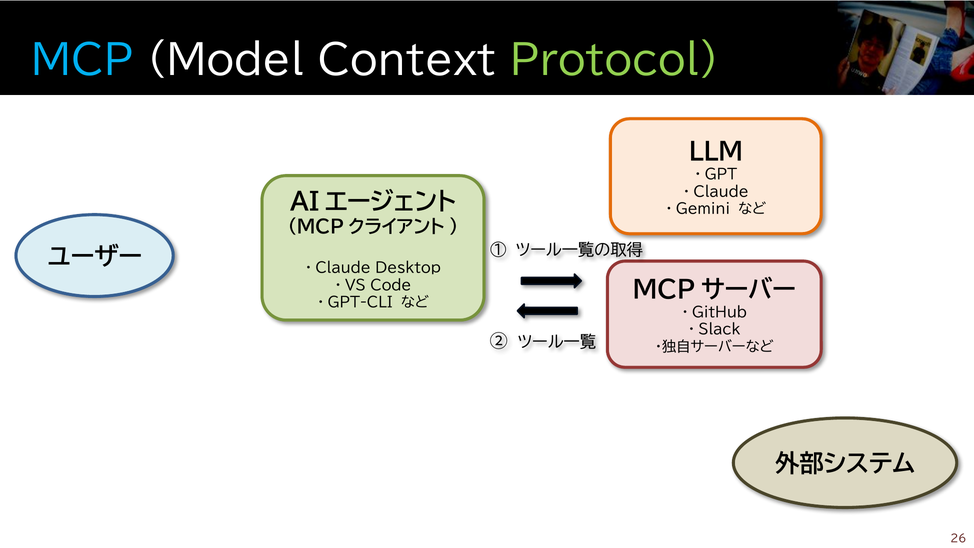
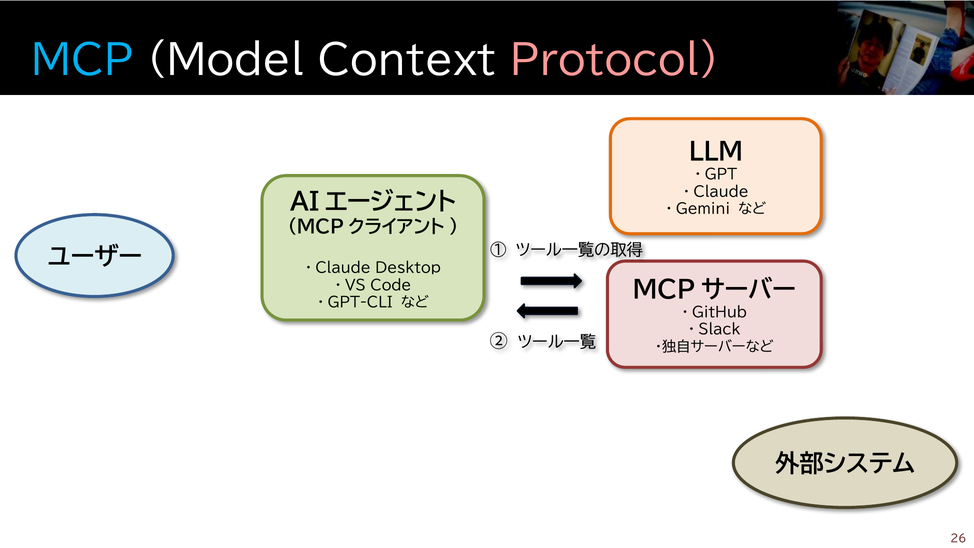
Protocol colour: light green -> pink
